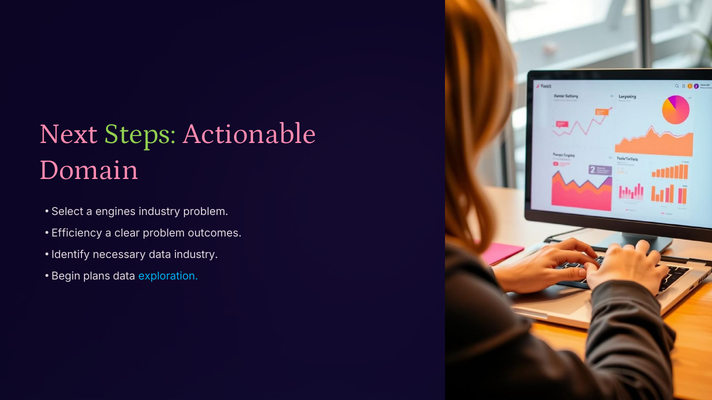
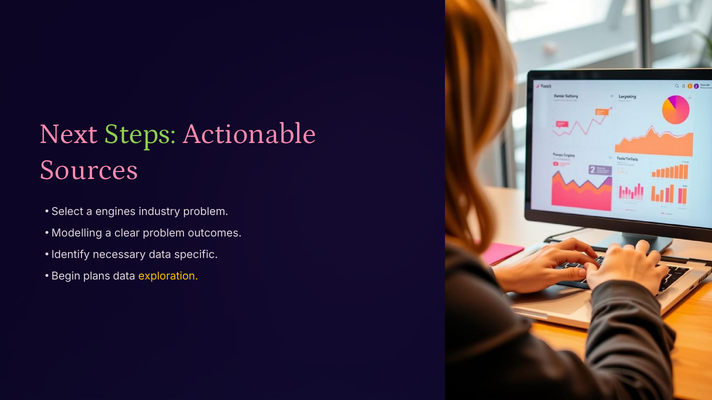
Domain: Domain -> Sources
Efficiency: Efficiency -> Modelling
data industry: industry -> specific
exploration colour: light blue -> yellow
